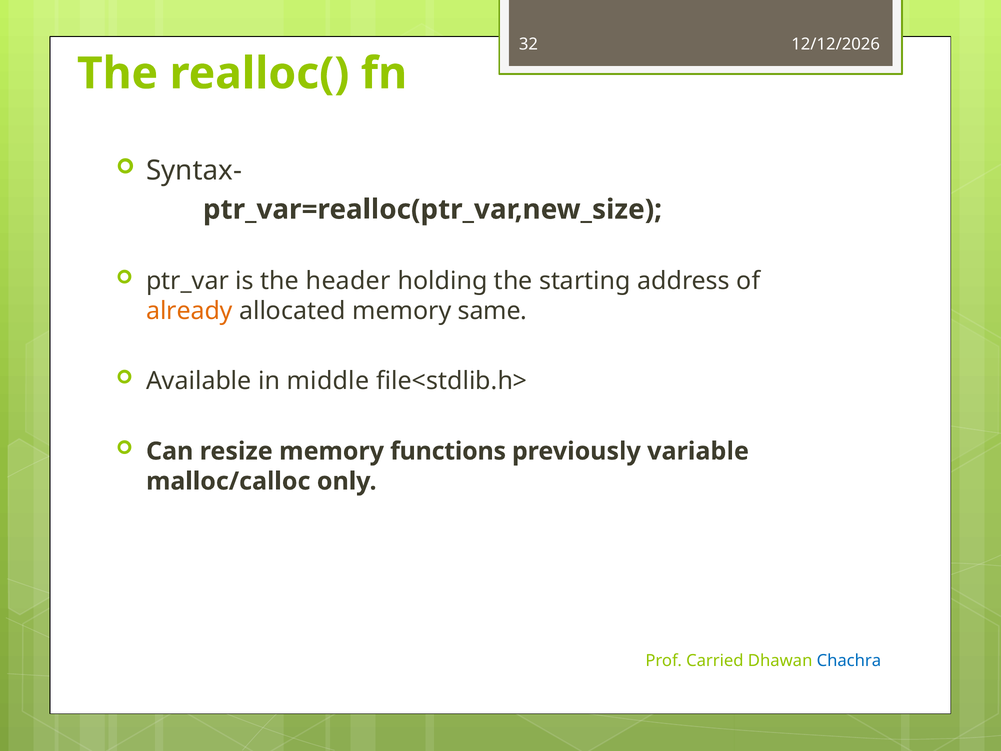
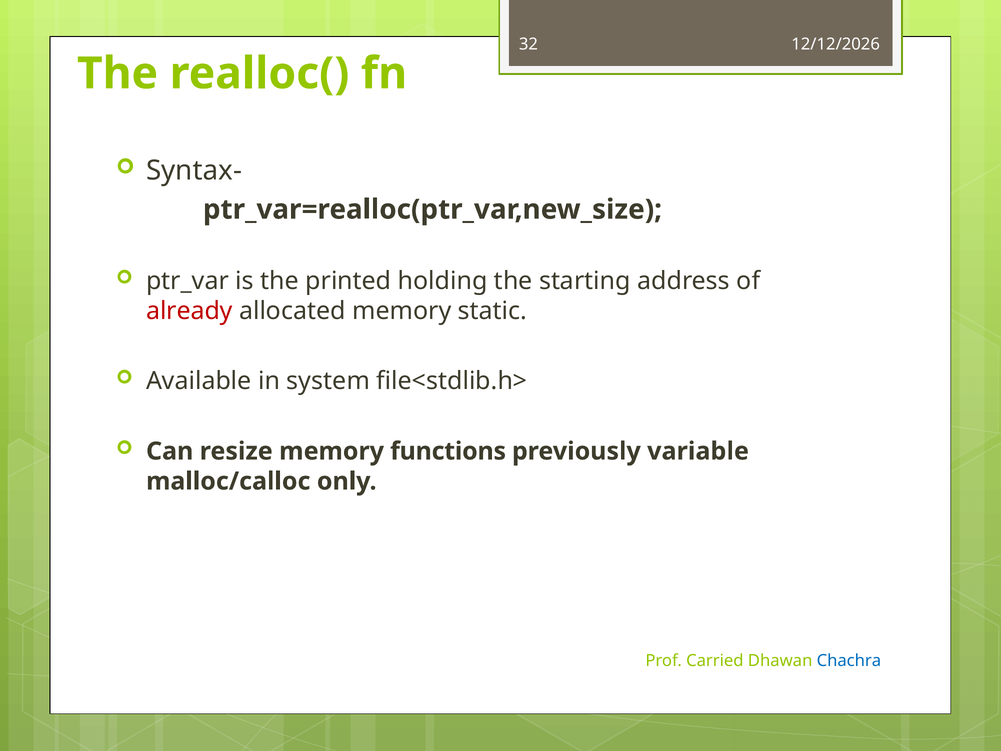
header: header -> printed
already colour: orange -> red
same: same -> static
middle: middle -> system
